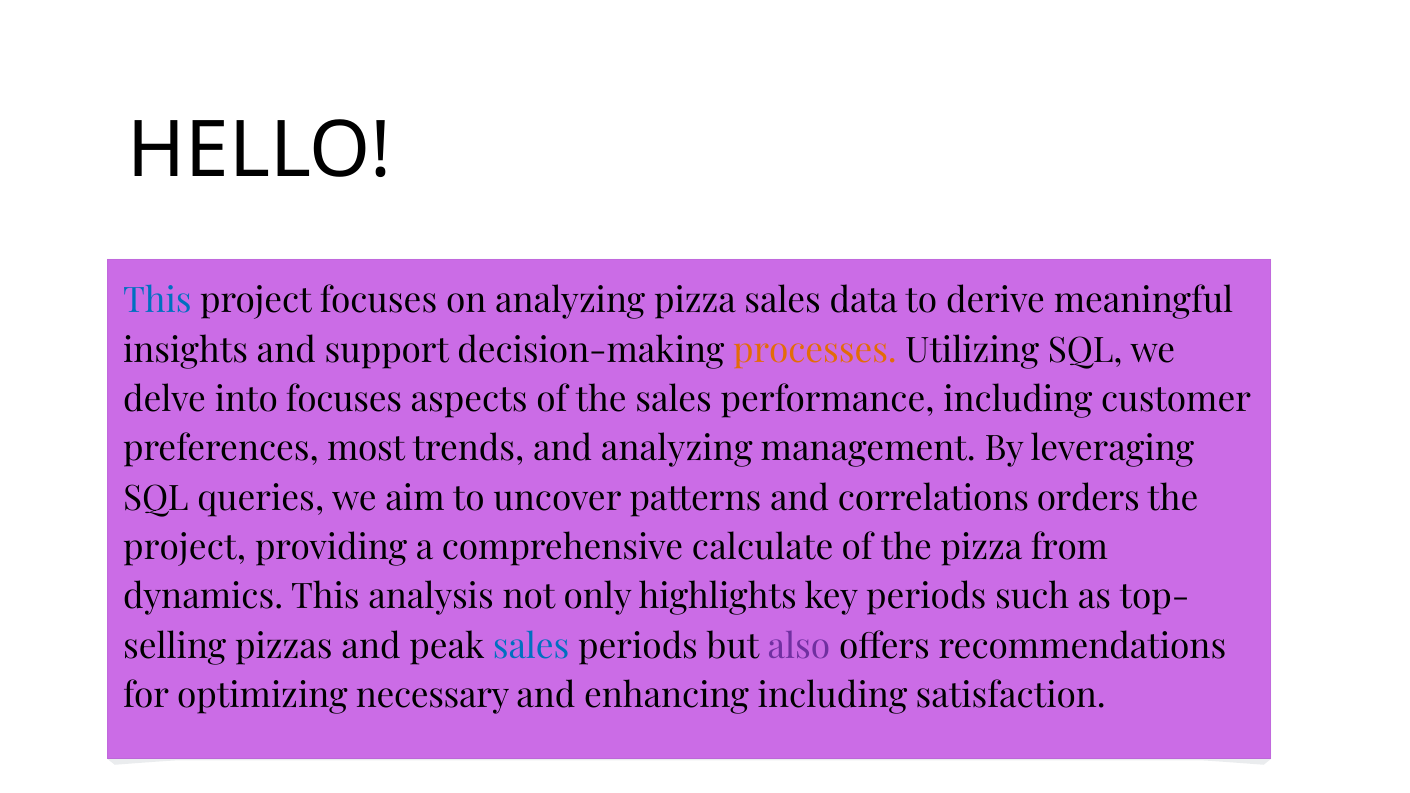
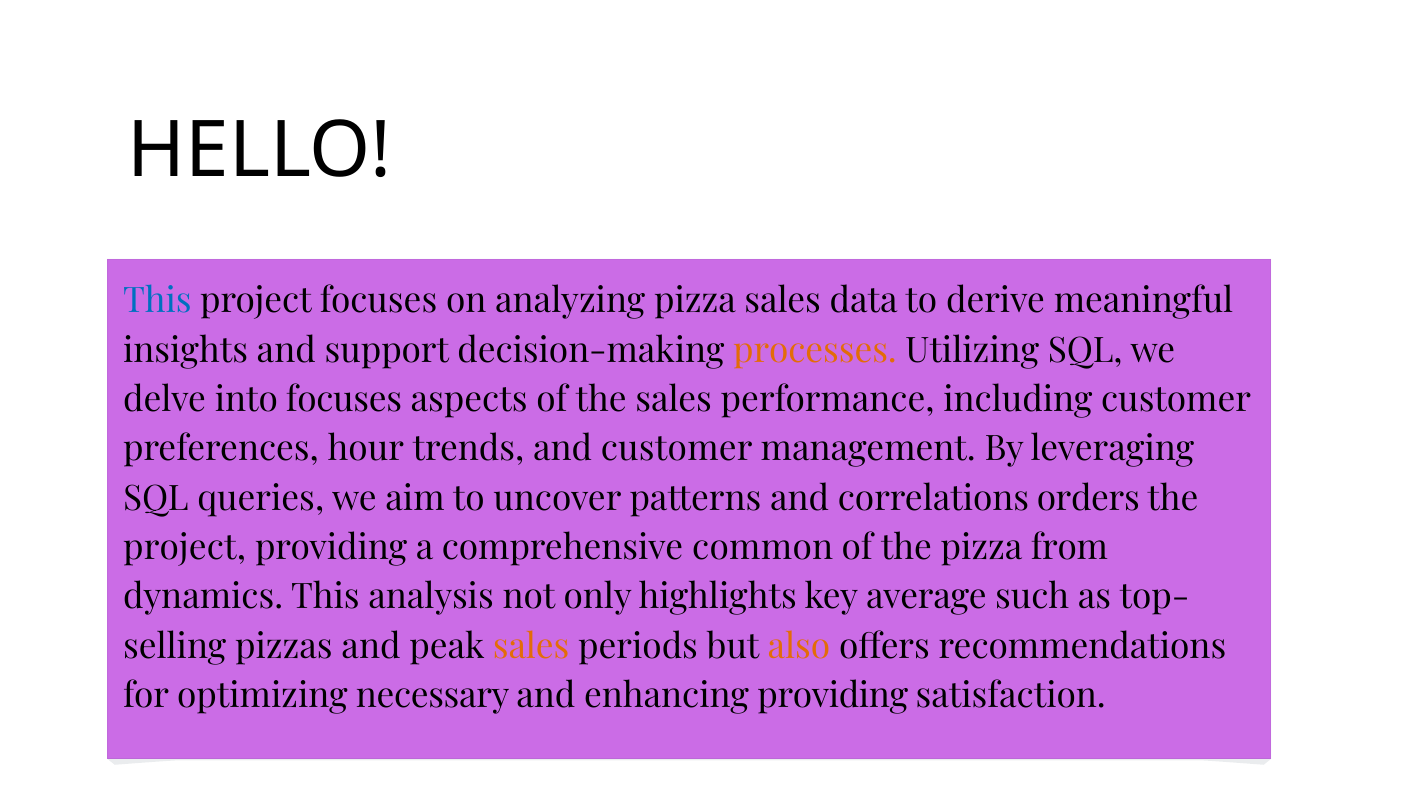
most: most -> hour
and analyzing: analyzing -> customer
calculate: calculate -> common
key periods: periods -> average
sales at (531, 647) colour: blue -> orange
also colour: purple -> orange
enhancing including: including -> providing
